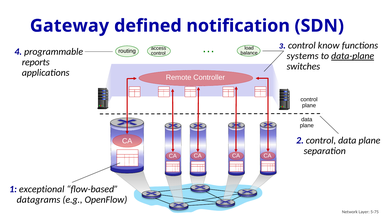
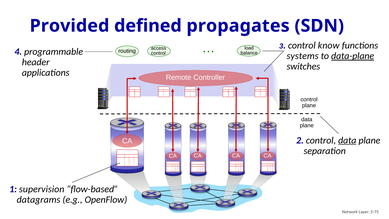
Gateway: Gateway -> Provided
notification: notification -> propagates
reports: reports -> header
data at (347, 140) underline: none -> present
exceptional: exceptional -> supervision
